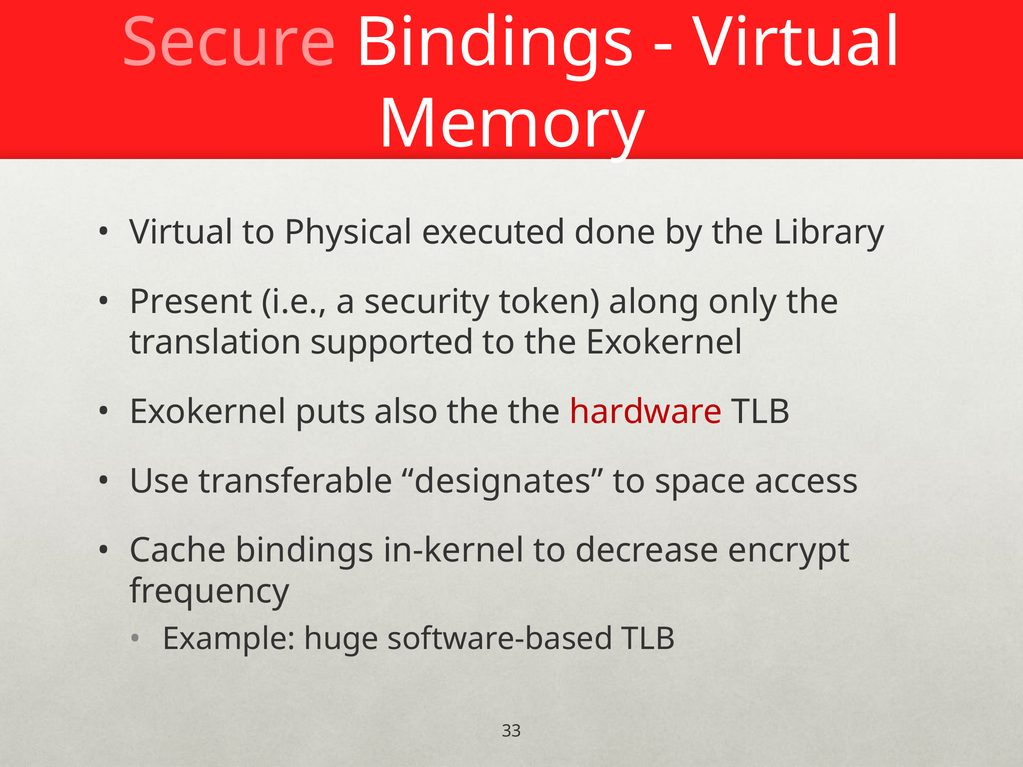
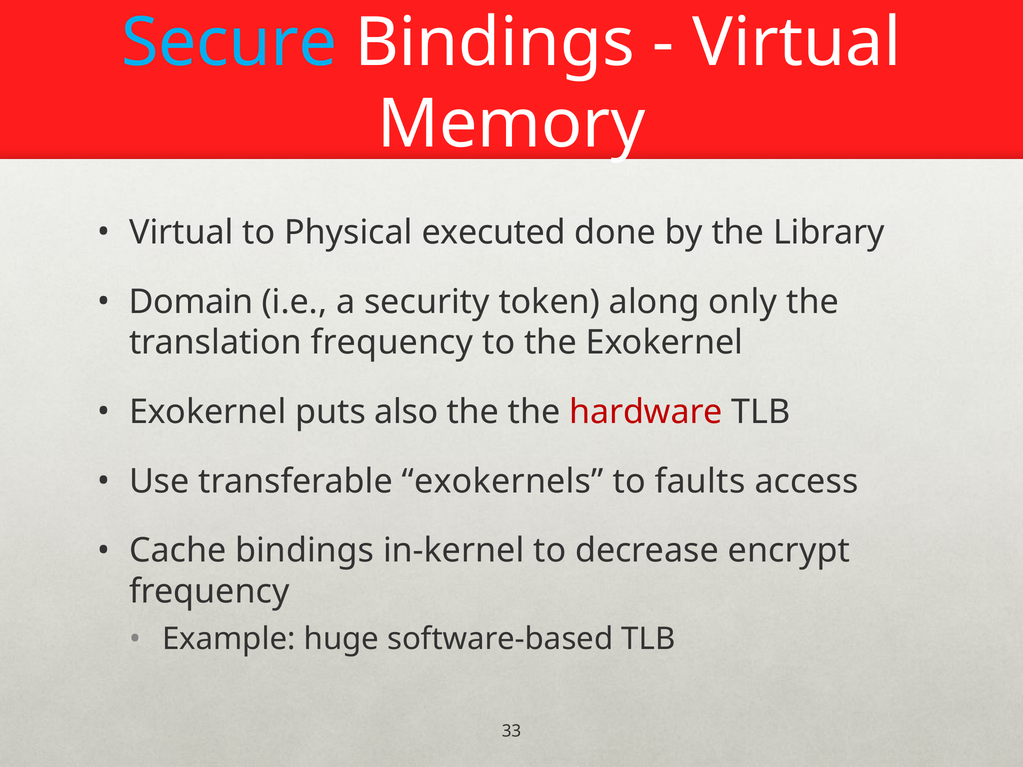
Secure colour: pink -> light blue
Present: Present -> Domain
translation supported: supported -> frequency
designates: designates -> exokernels
space: space -> faults
